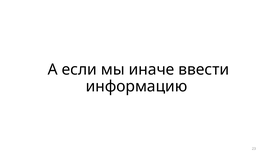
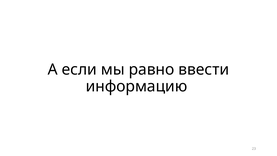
иначе: иначе -> равно
